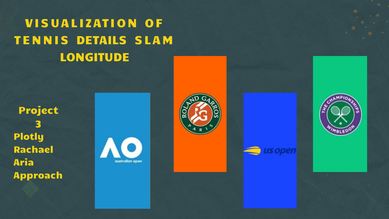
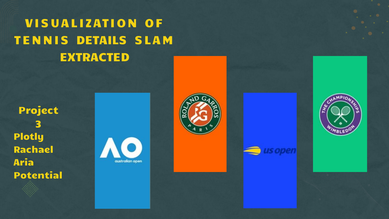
LONGITUDE: LONGITUDE -> EXTRACTED
Approach: Approach -> Potential
